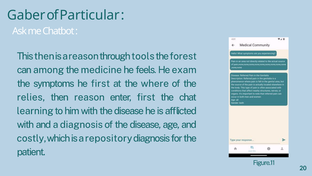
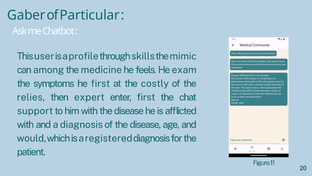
This then: then -> user
a reason: reason -> profile
tools: tools -> skills
forest: forest -> mimic
where: where -> costly
then reason: reason -> expert
learning: learning -> support
costly: costly -> would
repository: repository -> registered
